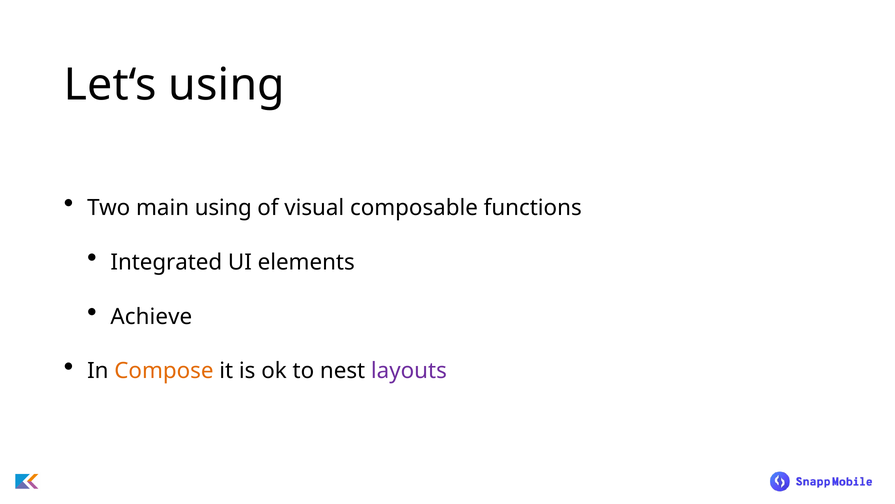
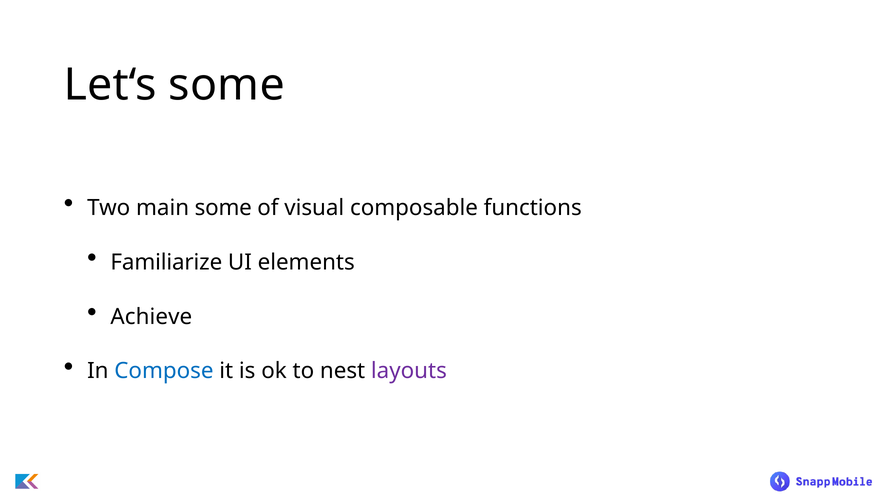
Let‘s using: using -> some
main using: using -> some
Integrated: Integrated -> Familiarize
Compose colour: orange -> blue
